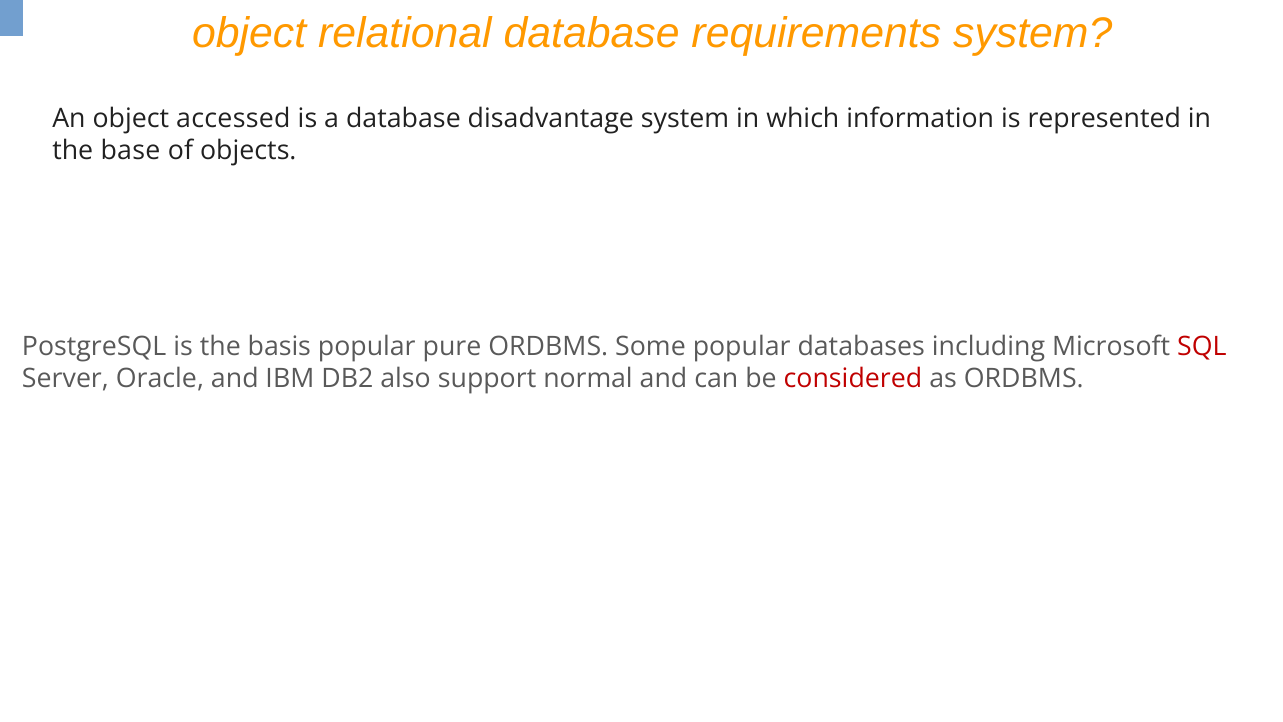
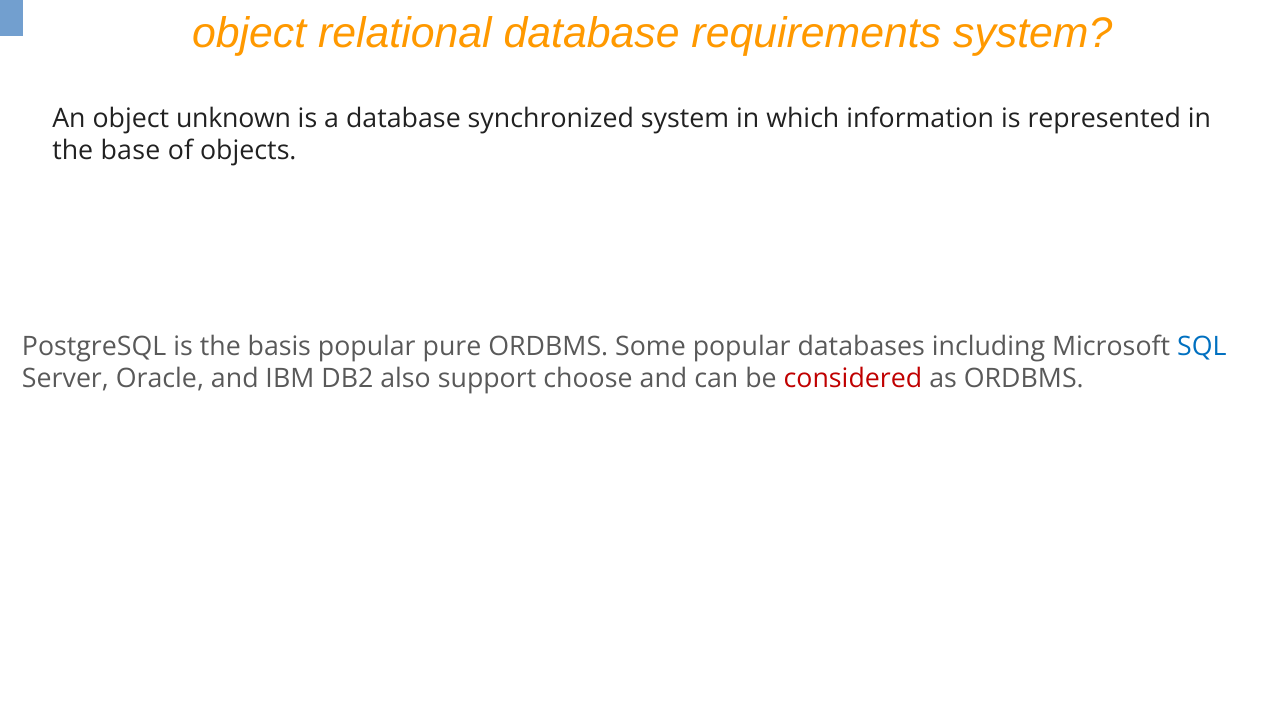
accessed: accessed -> unknown
disadvantage: disadvantage -> synchronized
SQL colour: red -> blue
normal: normal -> choose
